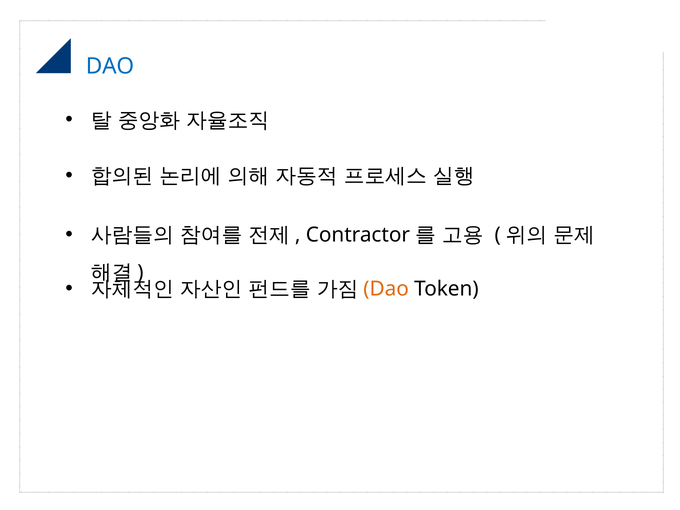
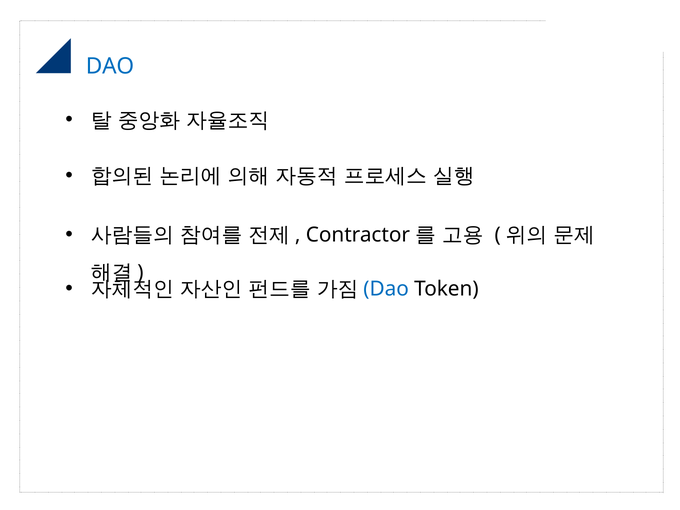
Dao at (386, 289) colour: orange -> blue
